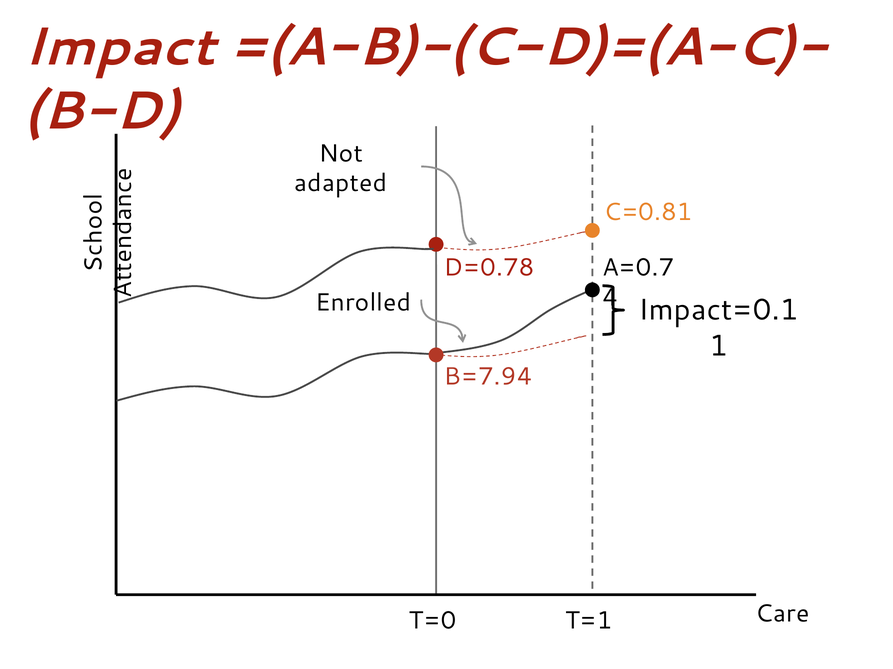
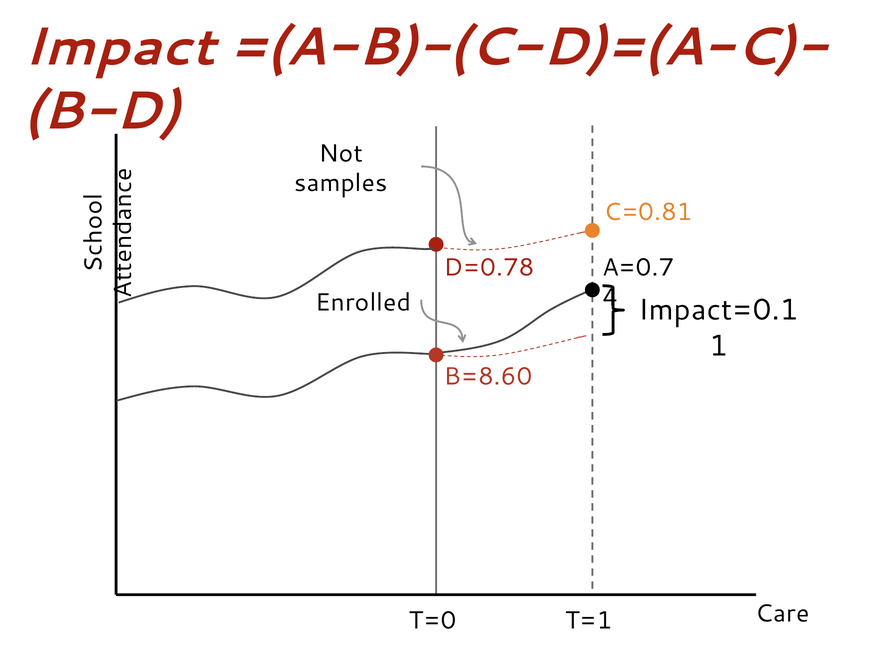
adapted: adapted -> samples
B=7.94: B=7.94 -> B=8.60
